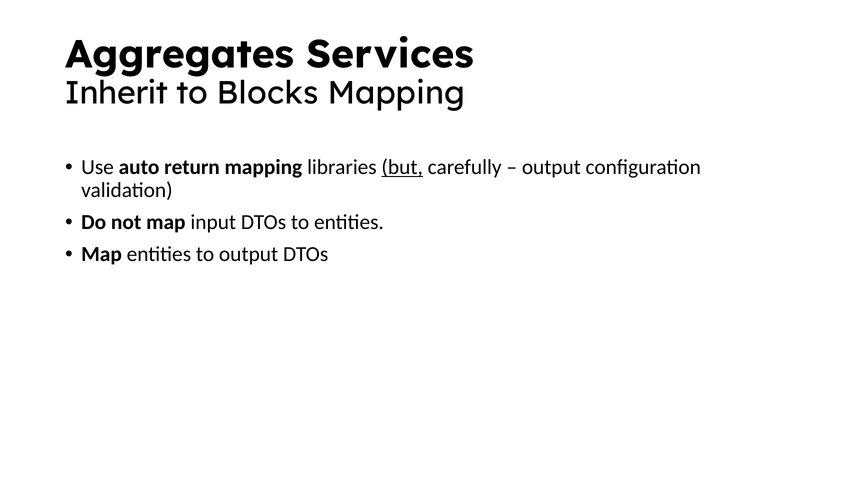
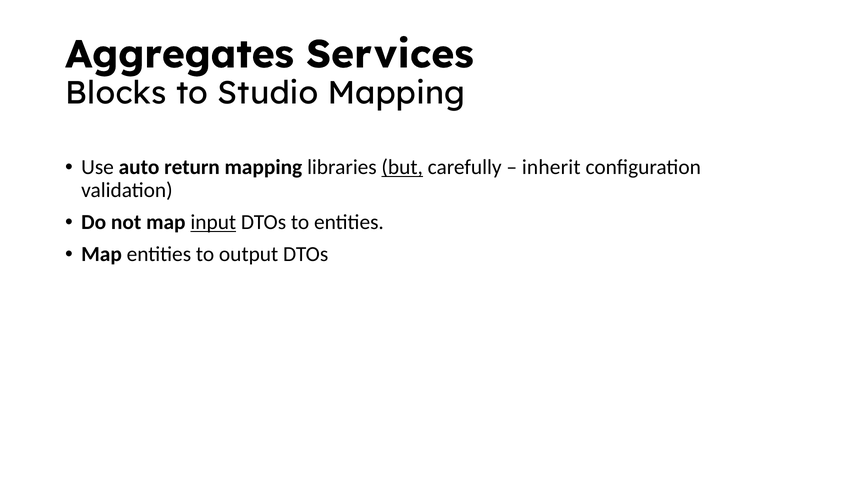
Inherit: Inherit -> Blocks
Blocks: Blocks -> Studio
output at (551, 167): output -> inherit
input underline: none -> present
